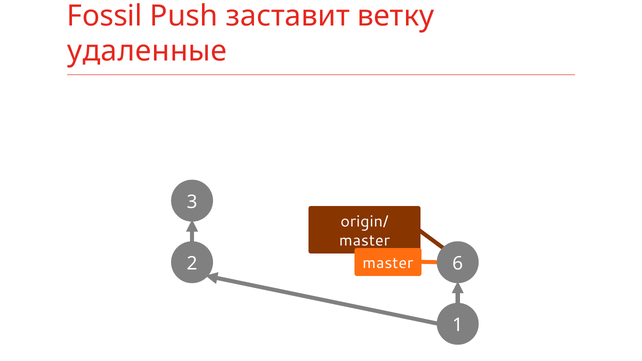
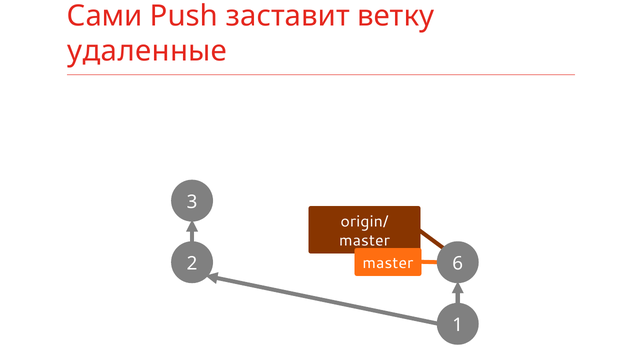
Fossil: Fossil -> Сами
